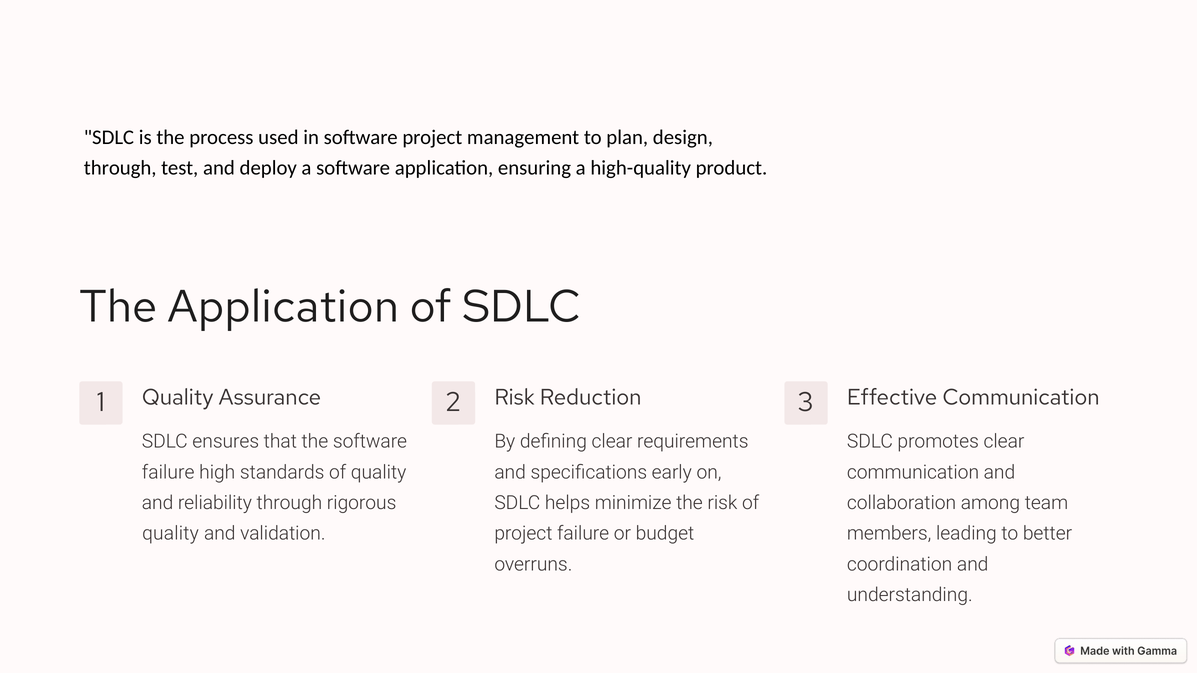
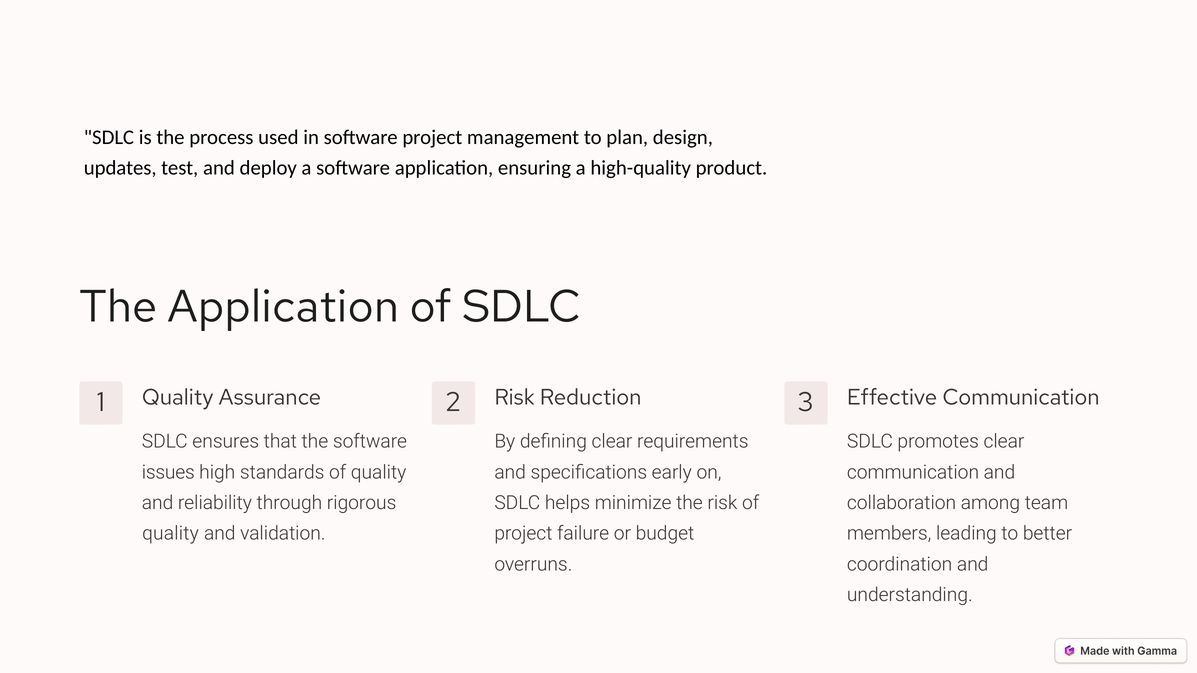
through at (120, 168): through -> updates
failure at (168, 472): failure -> issues
